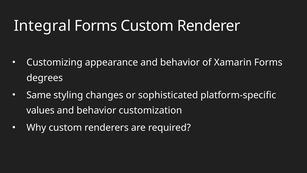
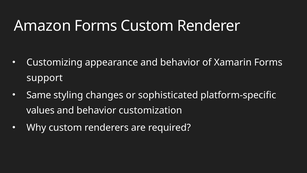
Integral: Integral -> Amazon
degrees: degrees -> support
